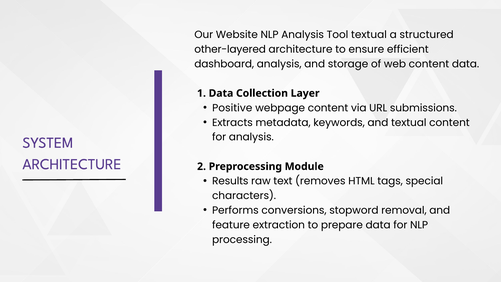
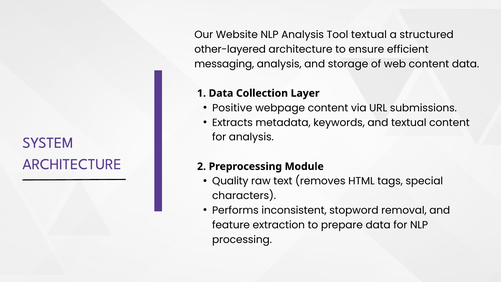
dashboard: dashboard -> messaging
Results: Results -> Quality
conversions: conversions -> inconsistent
